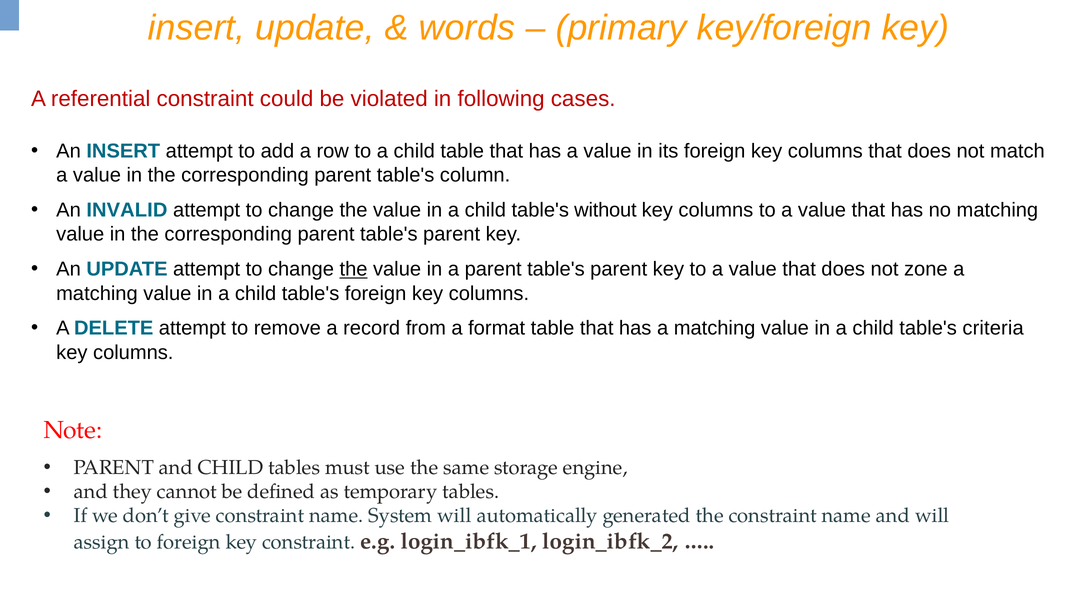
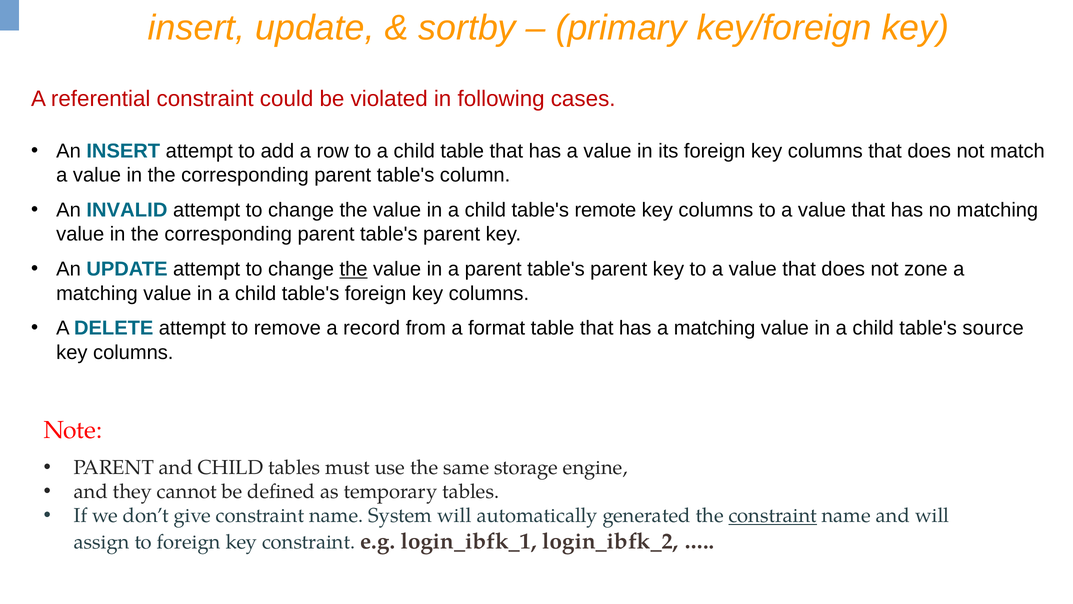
words: words -> sortby
without: without -> remote
criteria: criteria -> source
constraint at (773, 515) underline: none -> present
